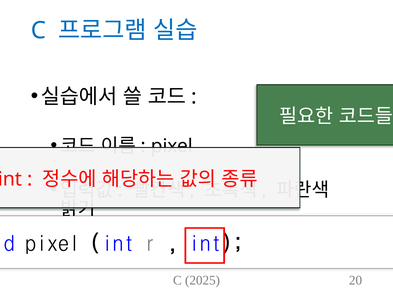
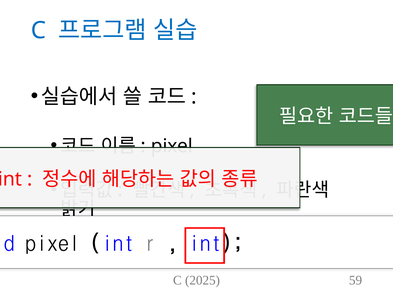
20: 20 -> 59
